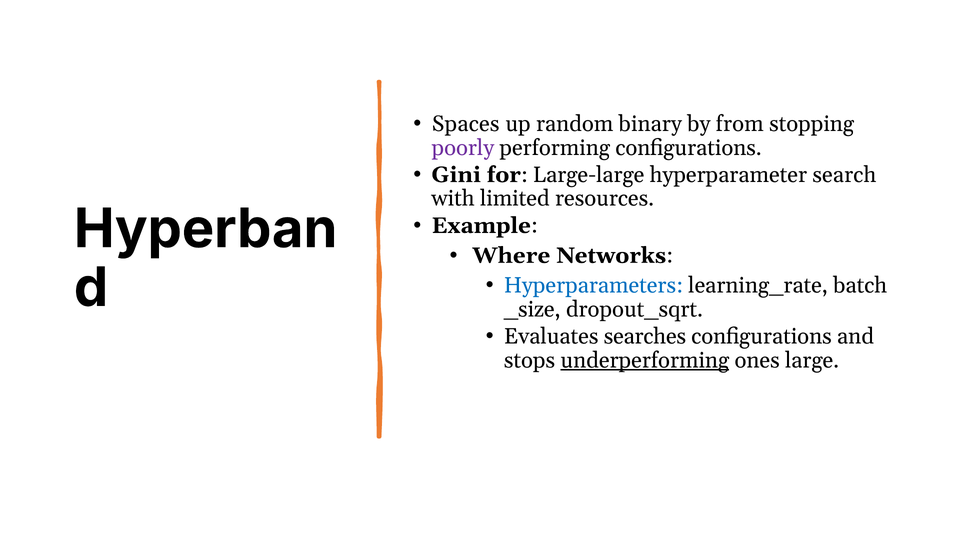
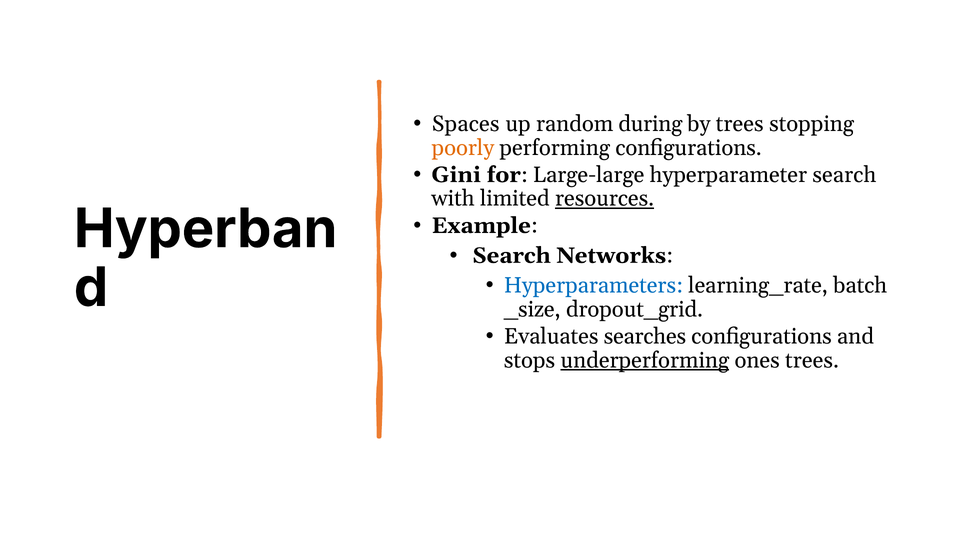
binary: binary -> during
by from: from -> trees
poorly colour: purple -> orange
resources underline: none -> present
Where at (511, 255): Where -> Search
dropout_sqrt: dropout_sqrt -> dropout_grid
ones large: large -> trees
